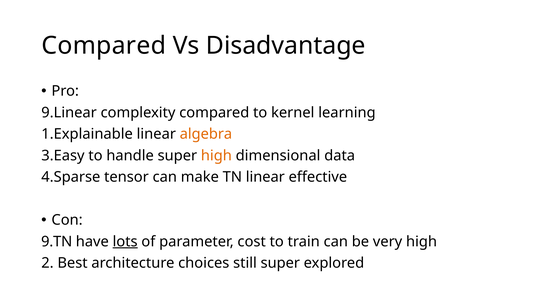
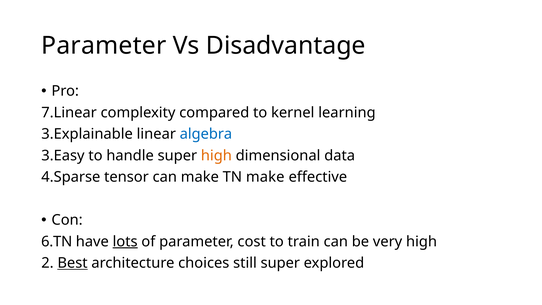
Compared at (104, 46): Compared -> Parameter
9.Linear: 9.Linear -> 7.Linear
1.Explainable: 1.Explainable -> 3.Explainable
algebra colour: orange -> blue
TN linear: linear -> make
9.TN: 9.TN -> 6.TN
Best underline: none -> present
